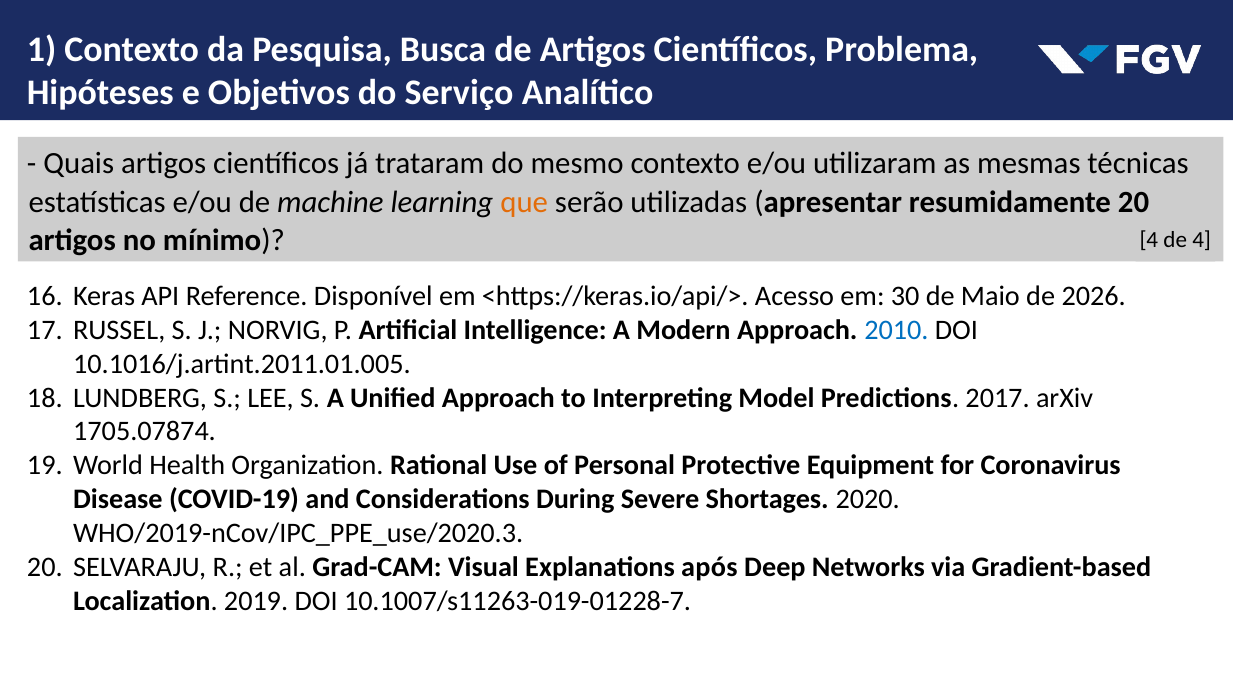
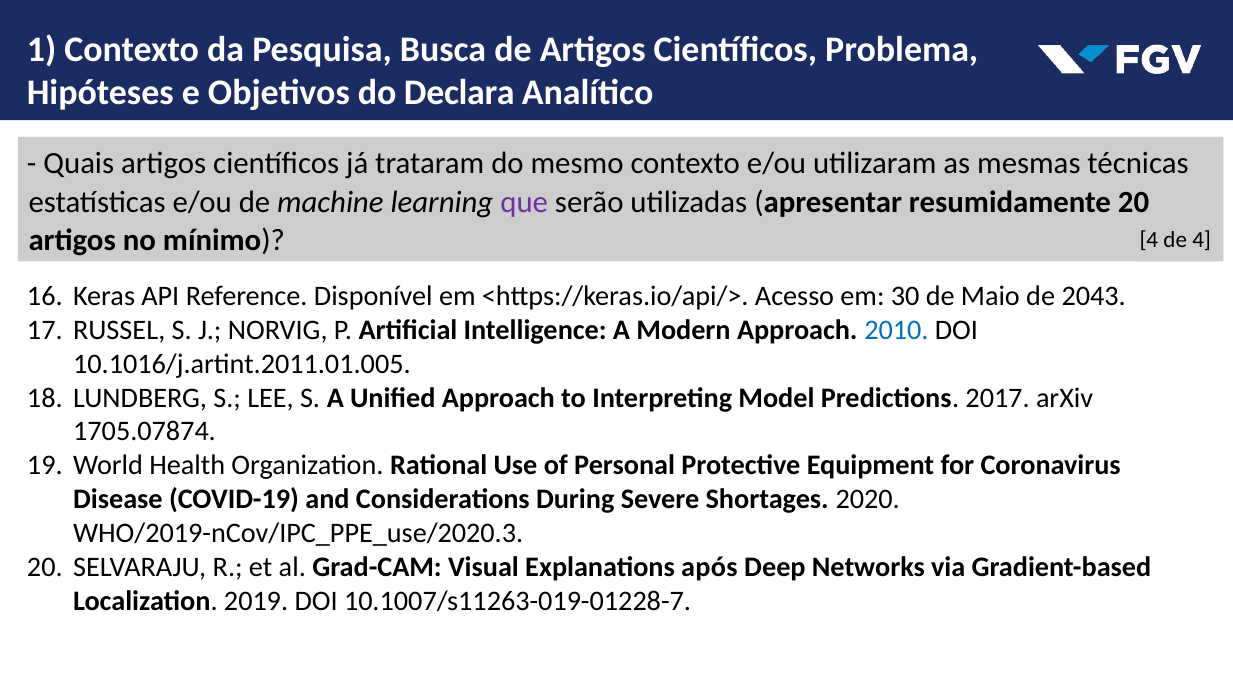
Serviço: Serviço -> Declara
que colour: orange -> purple
2026: 2026 -> 2043
